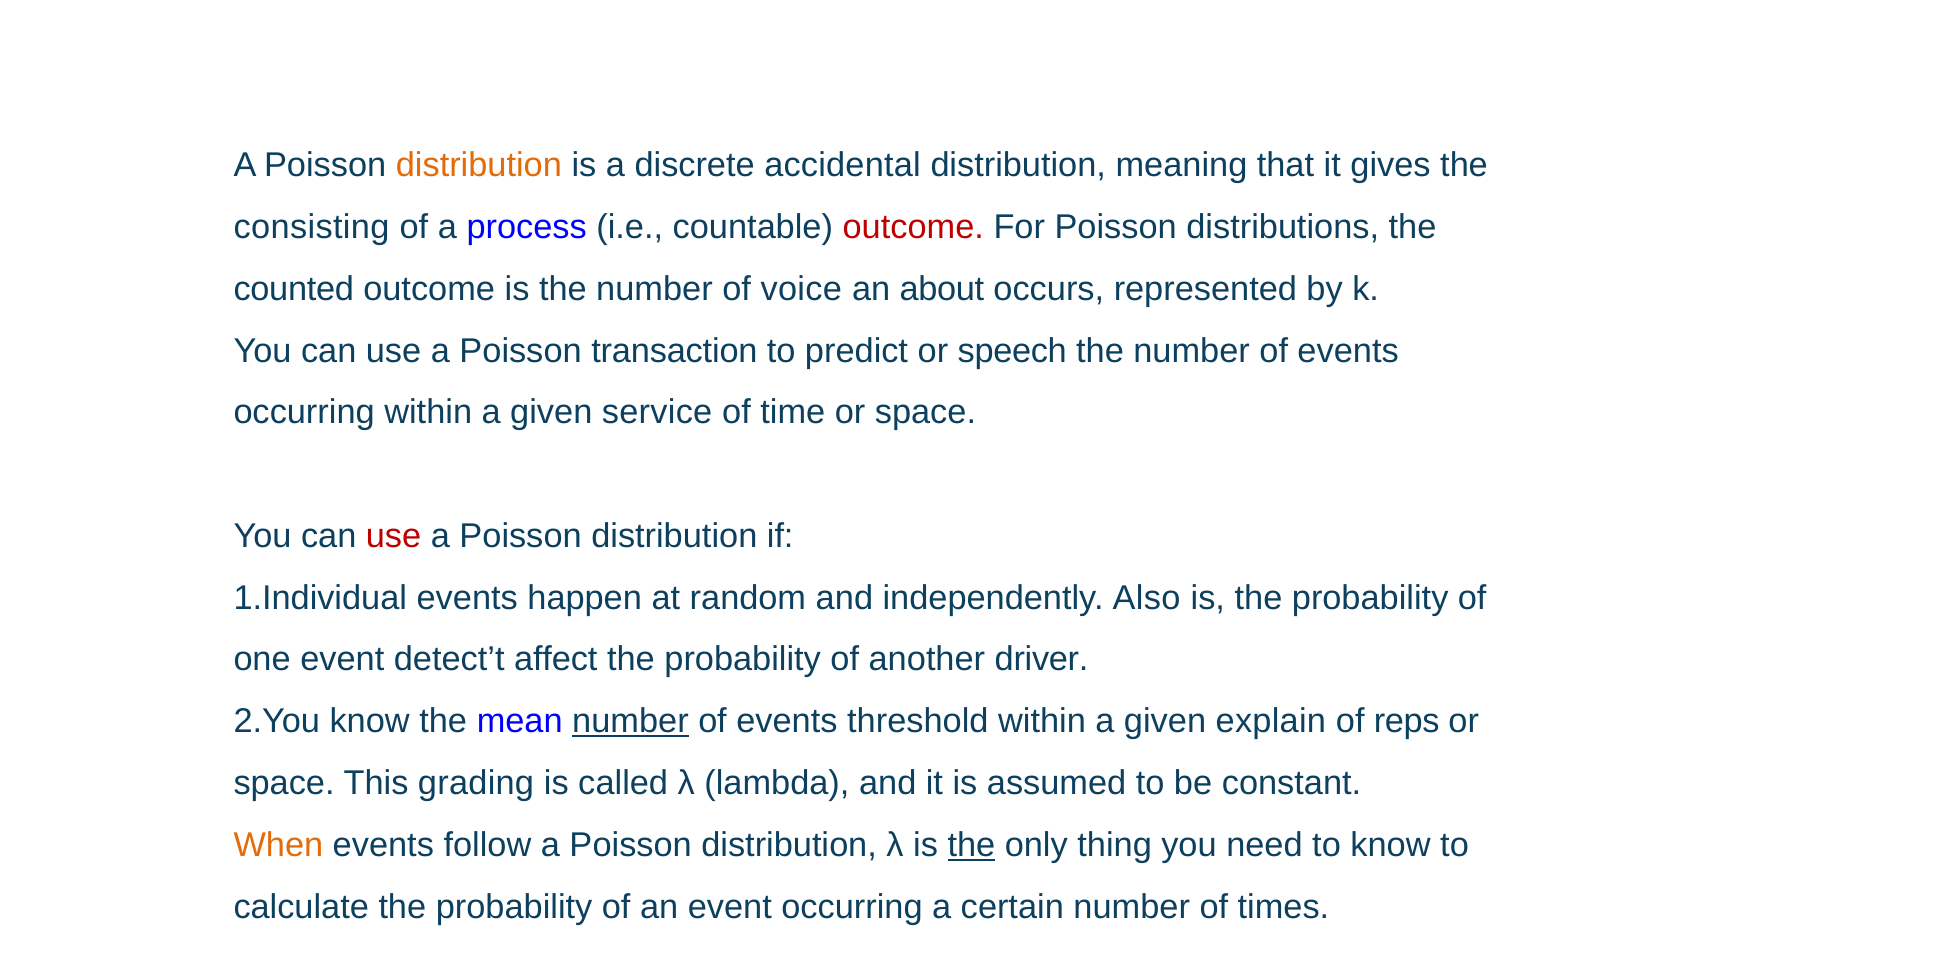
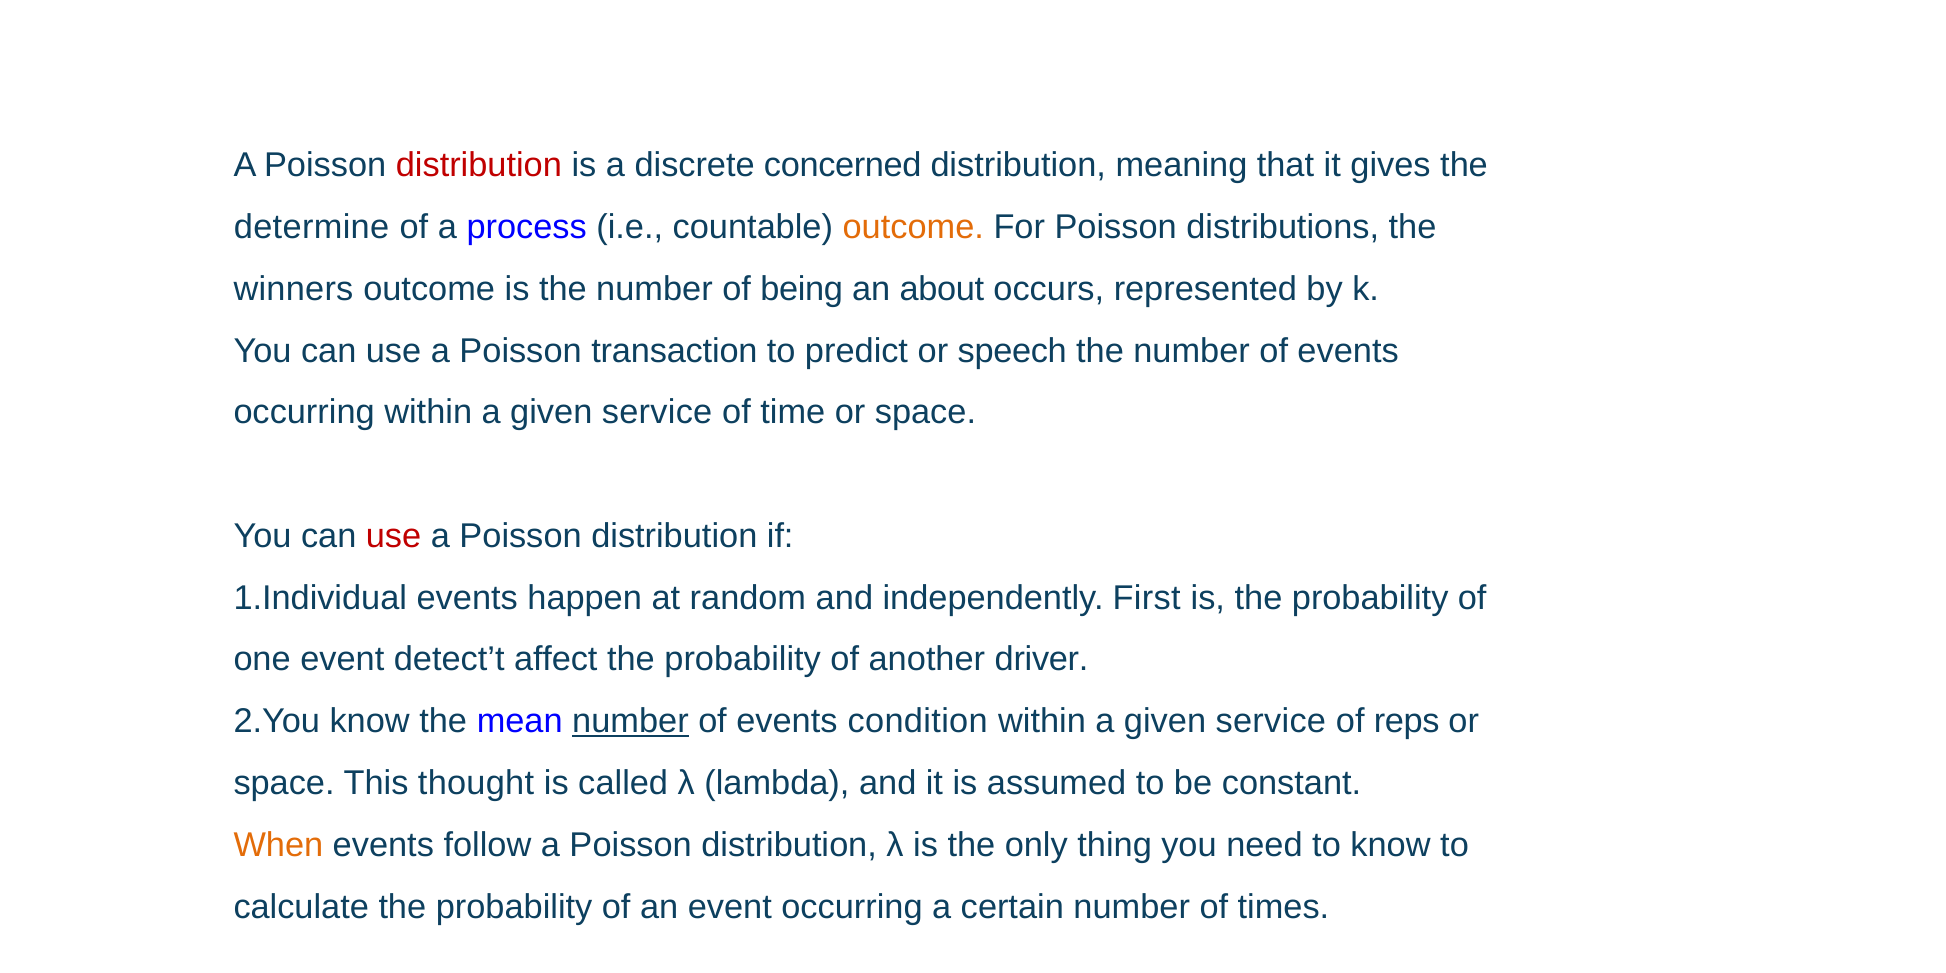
distribution at (479, 165) colour: orange -> red
accidental: accidental -> concerned
consisting: consisting -> determine
outcome at (913, 227) colour: red -> orange
counted: counted -> winners
voice: voice -> being
Also: Also -> First
threshold: threshold -> condition
explain at (1271, 721): explain -> service
grading: grading -> thought
the at (971, 845) underline: present -> none
